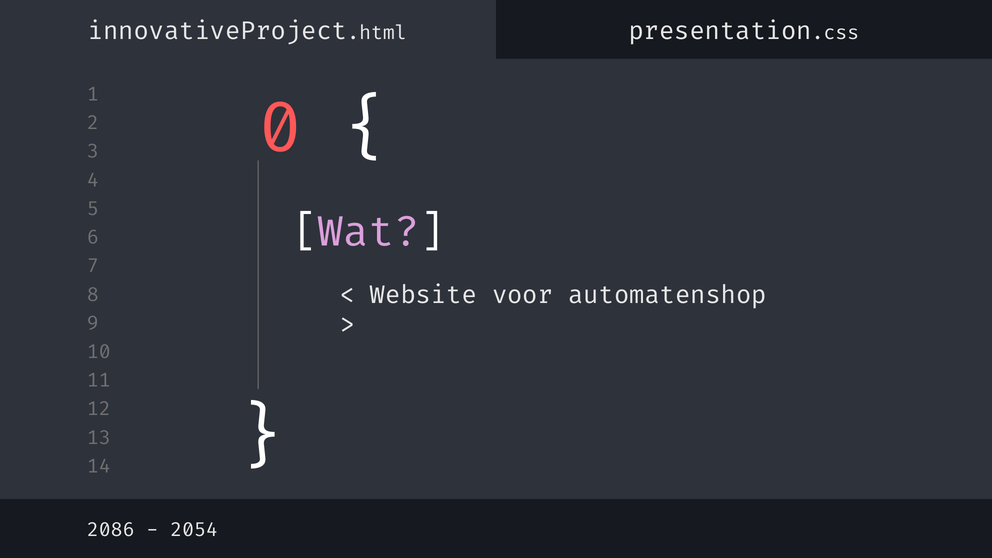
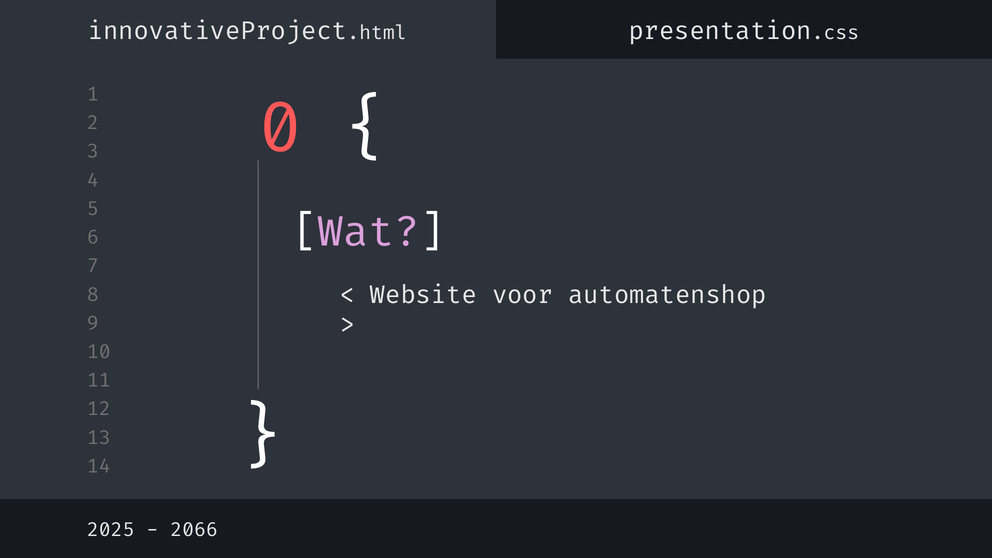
2086: 2086 -> 2025
2054: 2054 -> 2066
